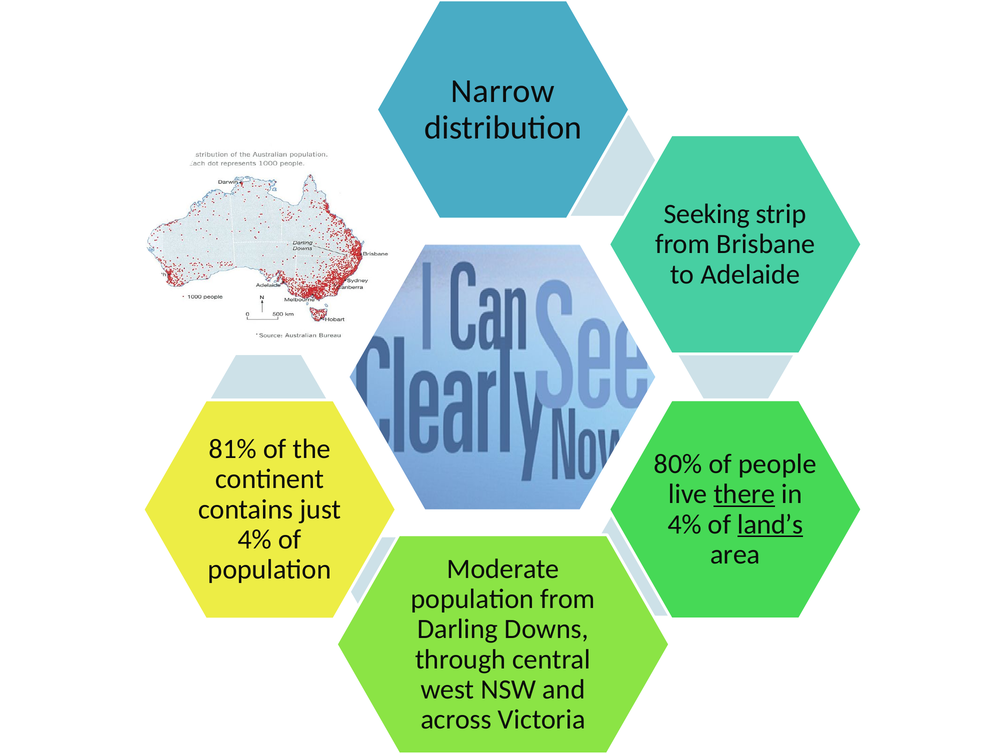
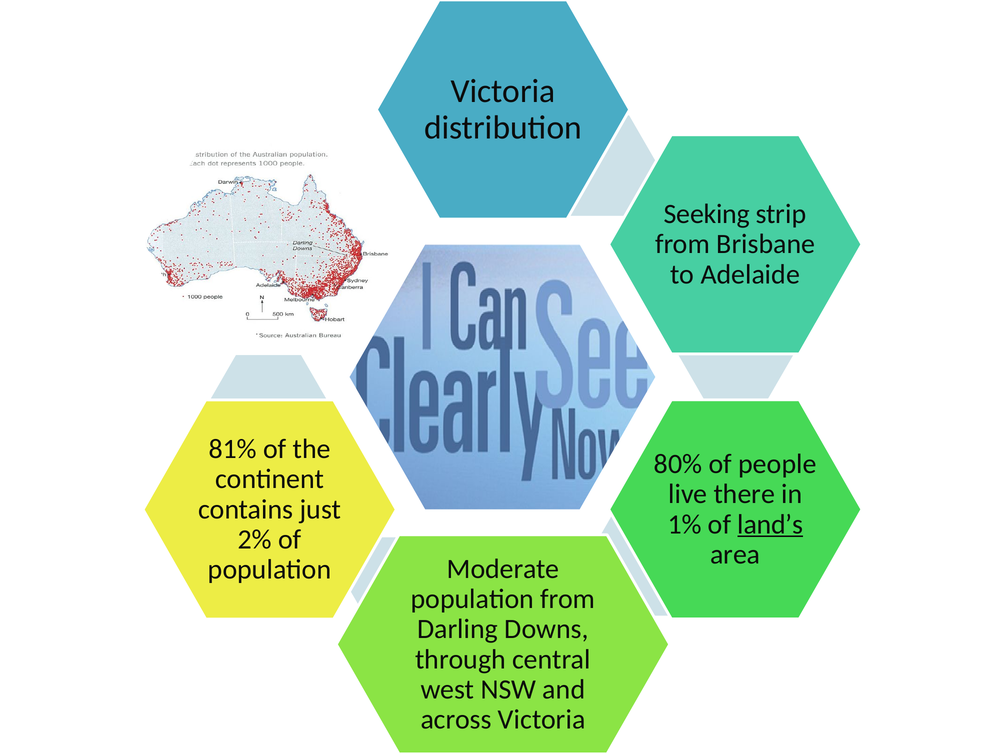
Narrow at (503, 91): Narrow -> Victoria
there underline: present -> none
4% at (685, 524): 4% -> 1%
4% at (255, 539): 4% -> 2%
